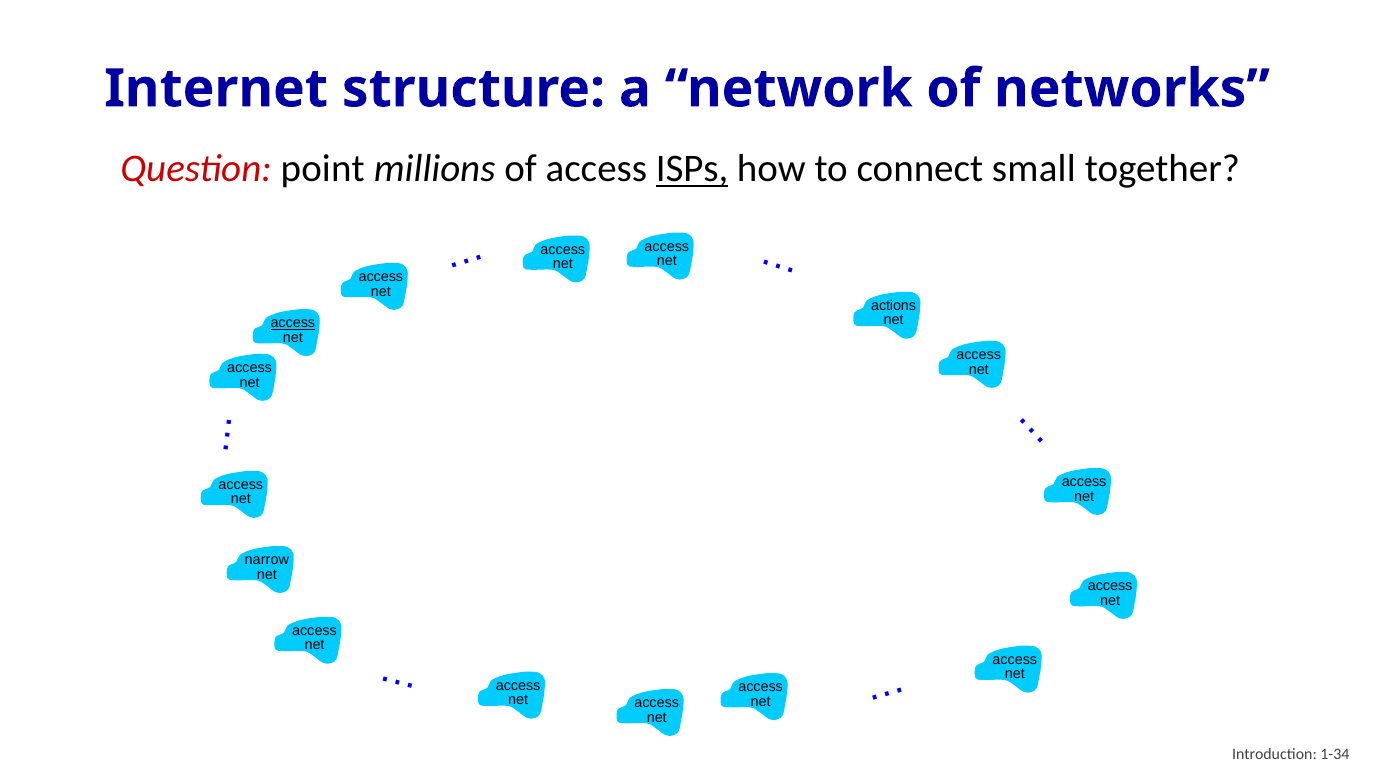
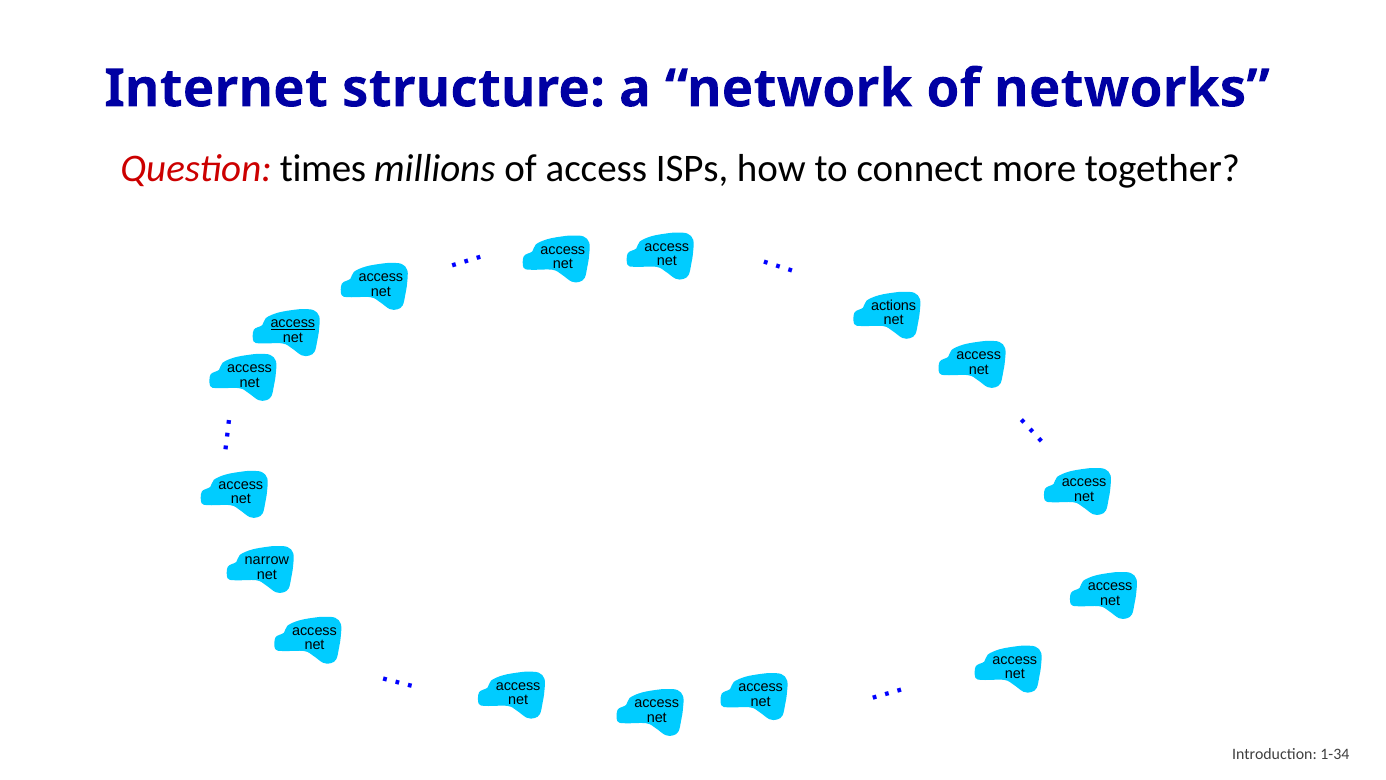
point: point -> times
ISPs underline: present -> none
small: small -> more
